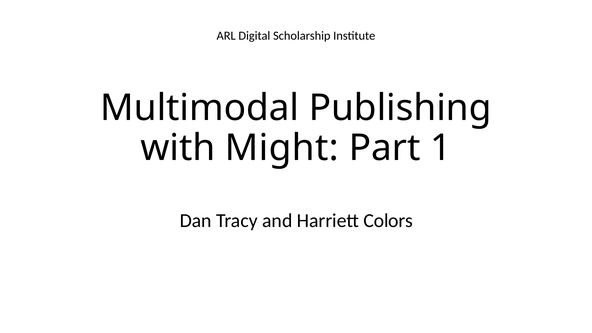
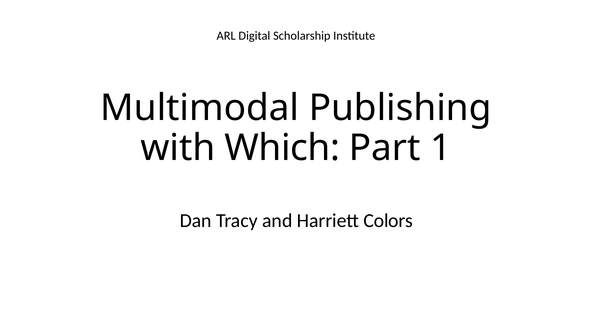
Might: Might -> Which
